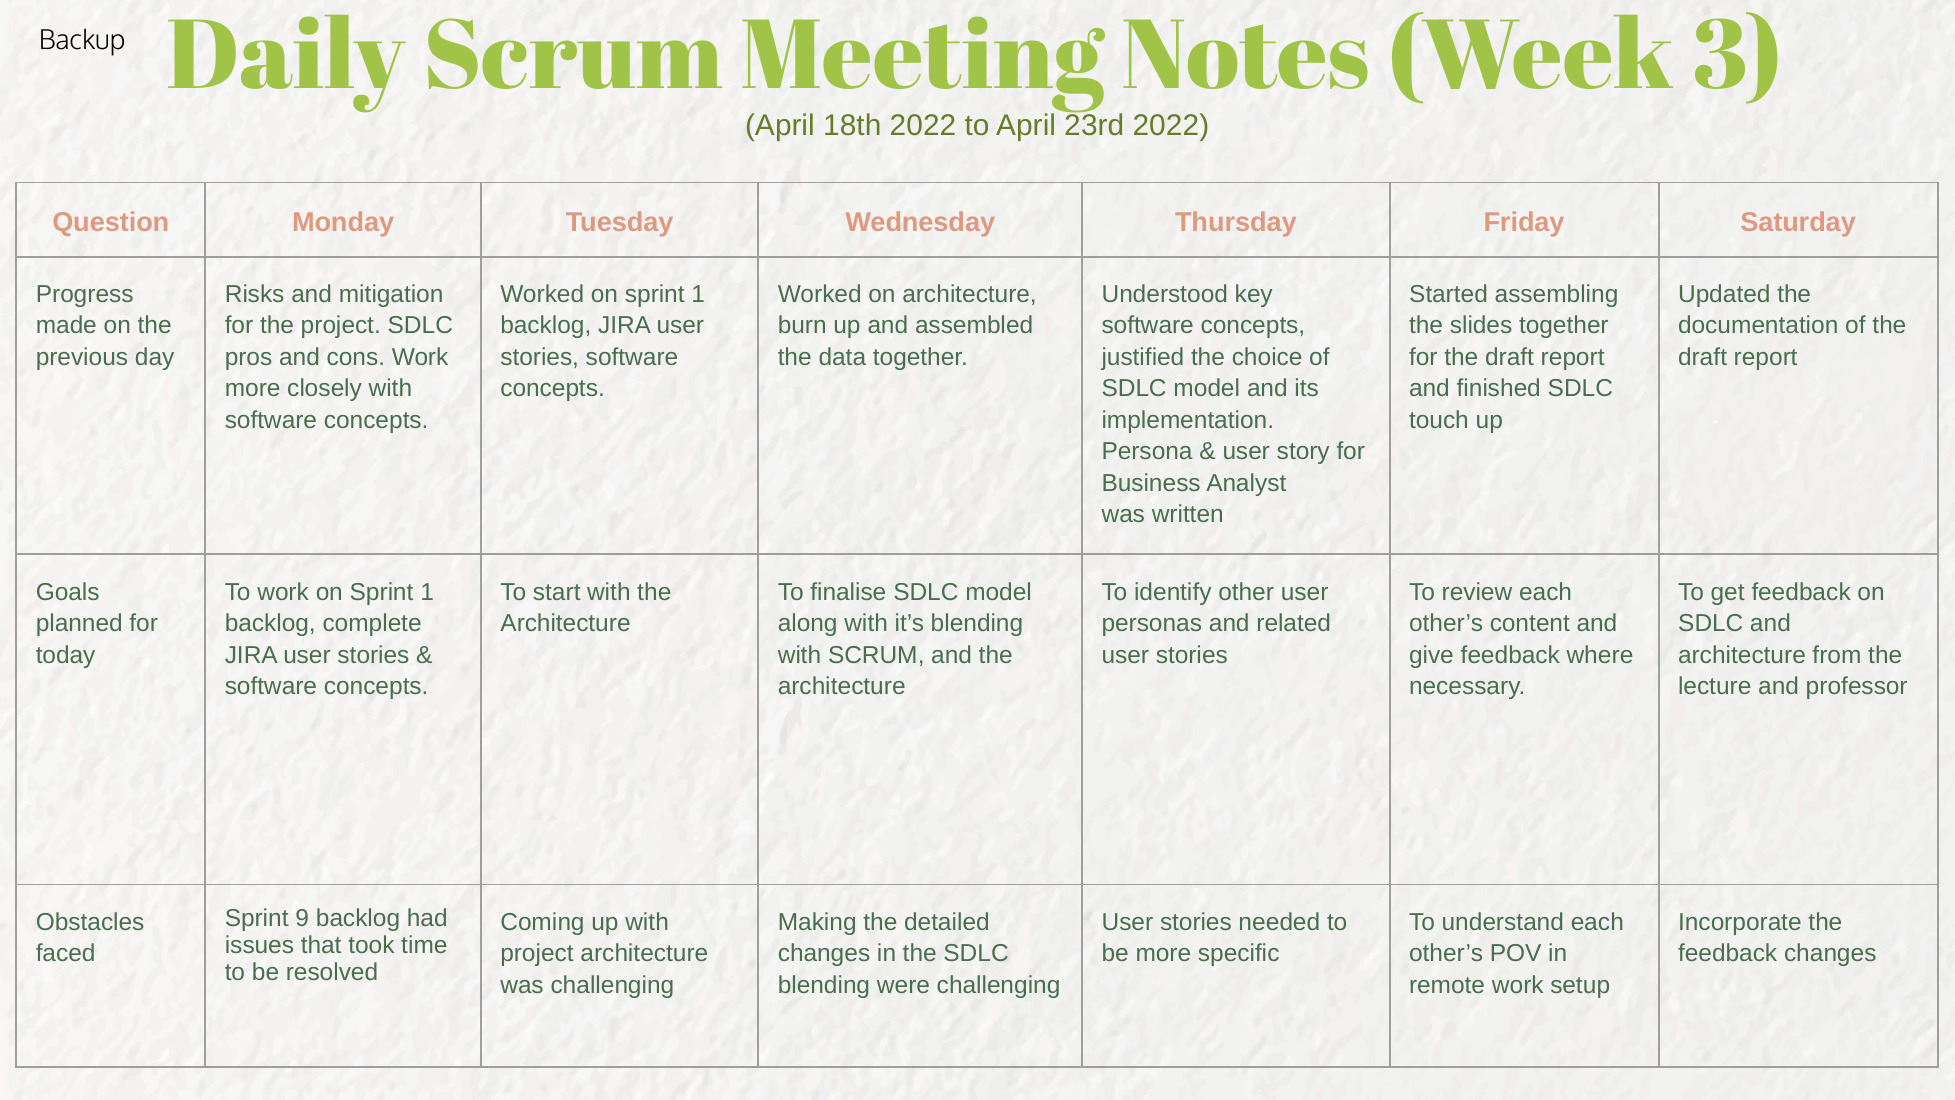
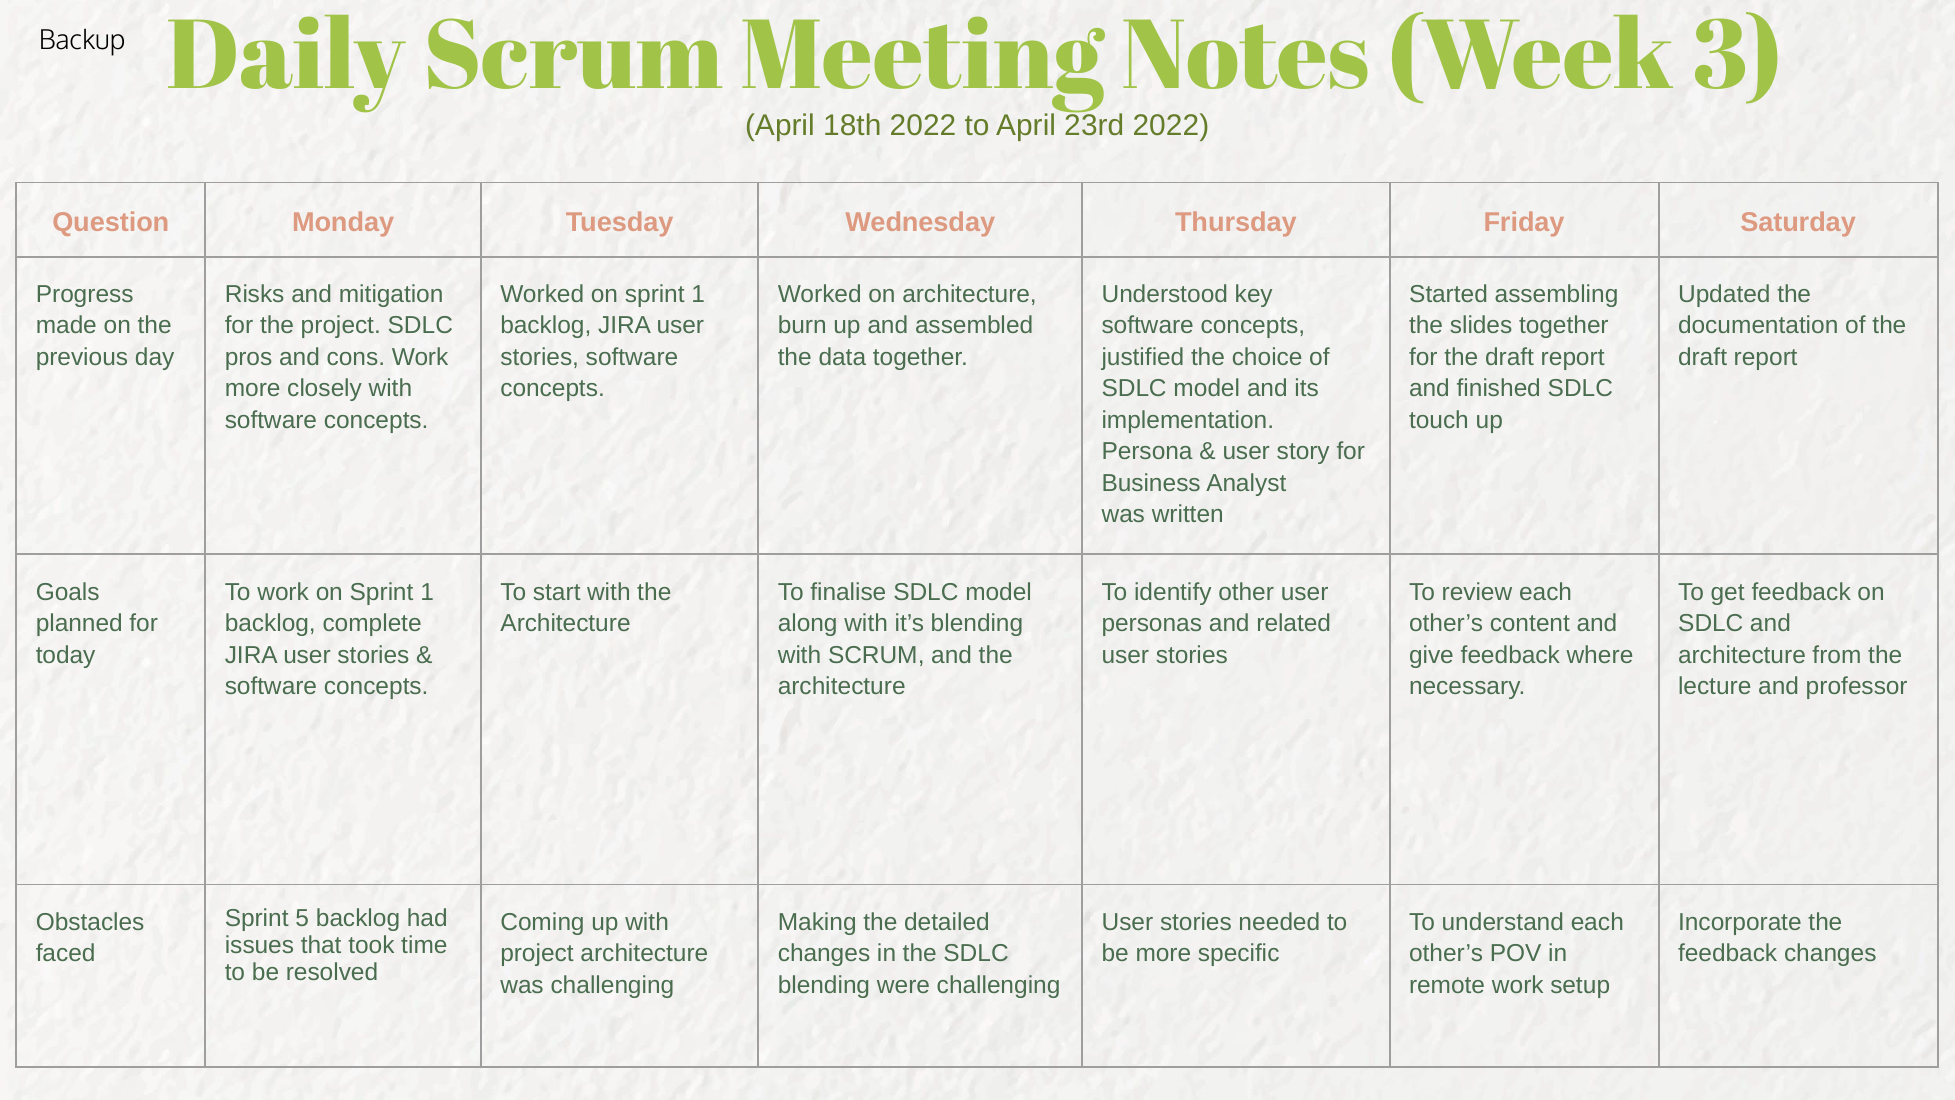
9: 9 -> 5
